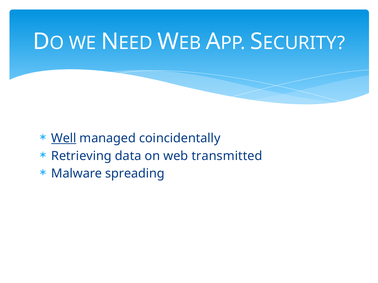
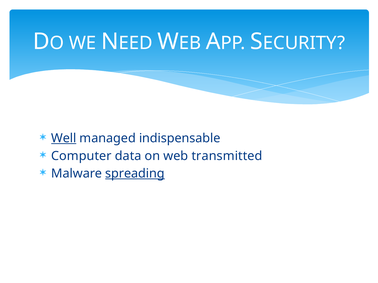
coincidentally: coincidentally -> indispensable
Retrieving: Retrieving -> Computer
spreading underline: none -> present
